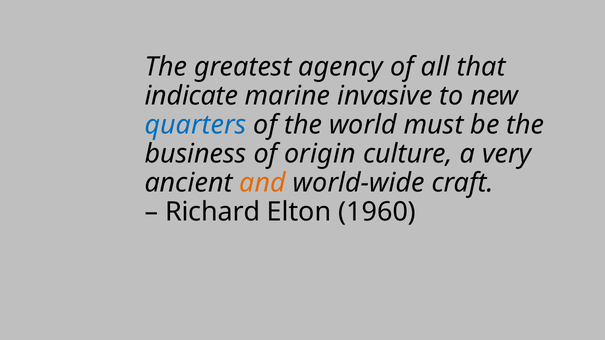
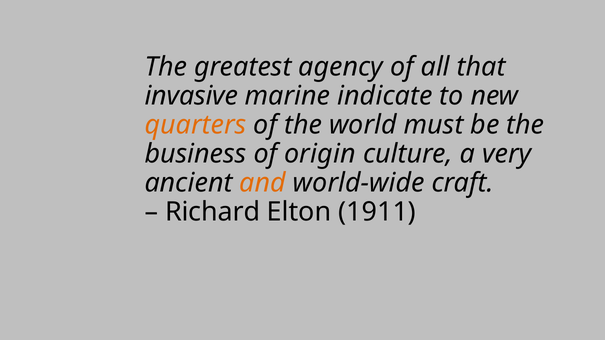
indicate: indicate -> invasive
invasive: invasive -> indicate
quarters colour: blue -> orange
1960: 1960 -> 1911
